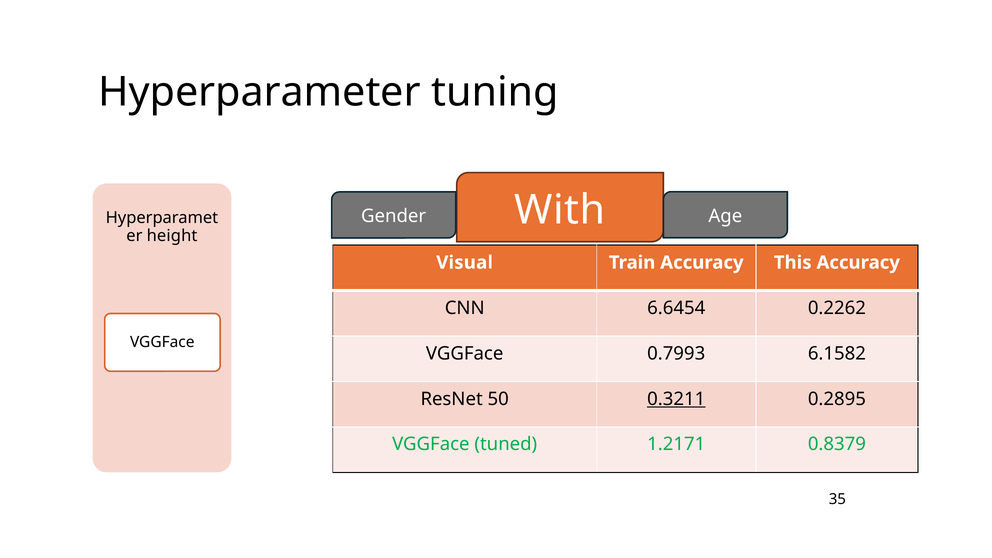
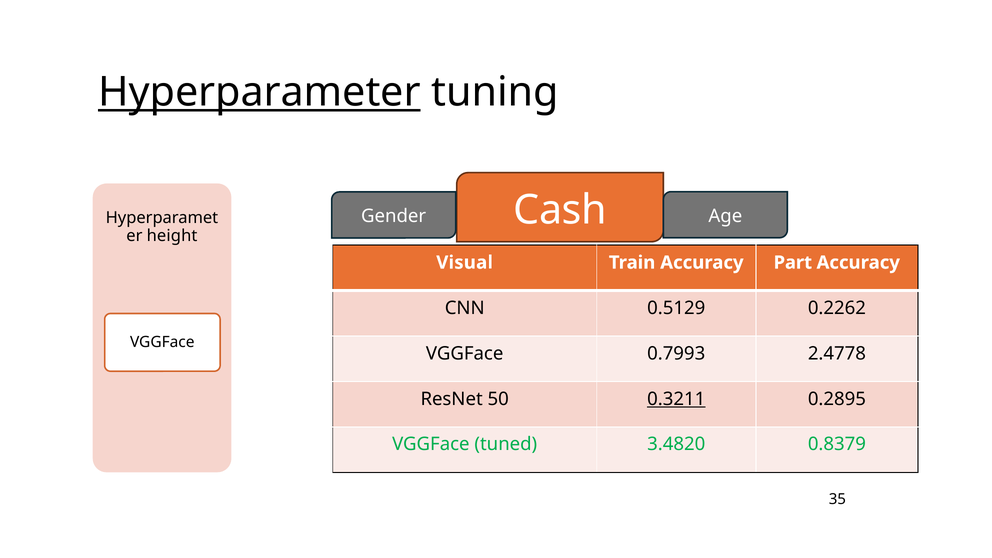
Hyperparameter underline: none -> present
With: With -> Cash
This: This -> Part
6.6454: 6.6454 -> 0.5129
6.1582: 6.1582 -> 2.4778
1.2171: 1.2171 -> 3.4820
